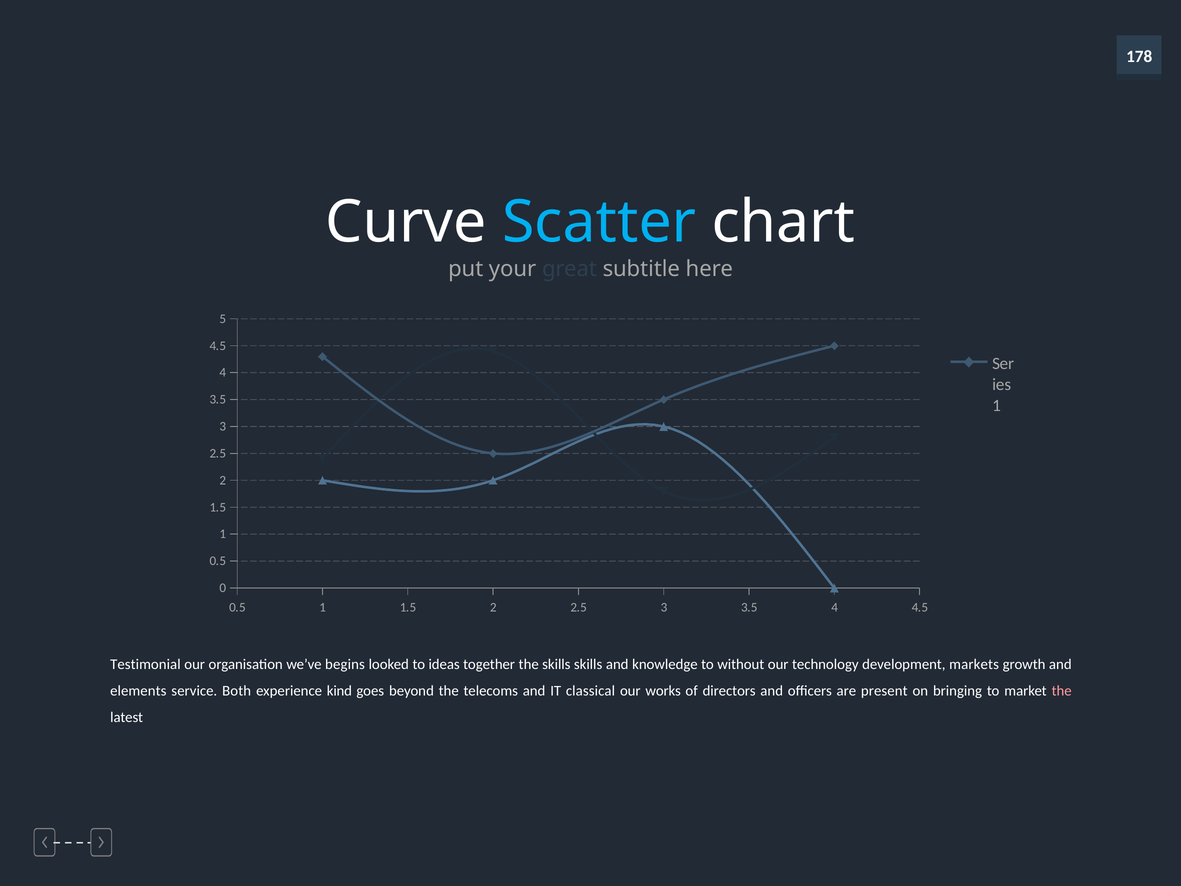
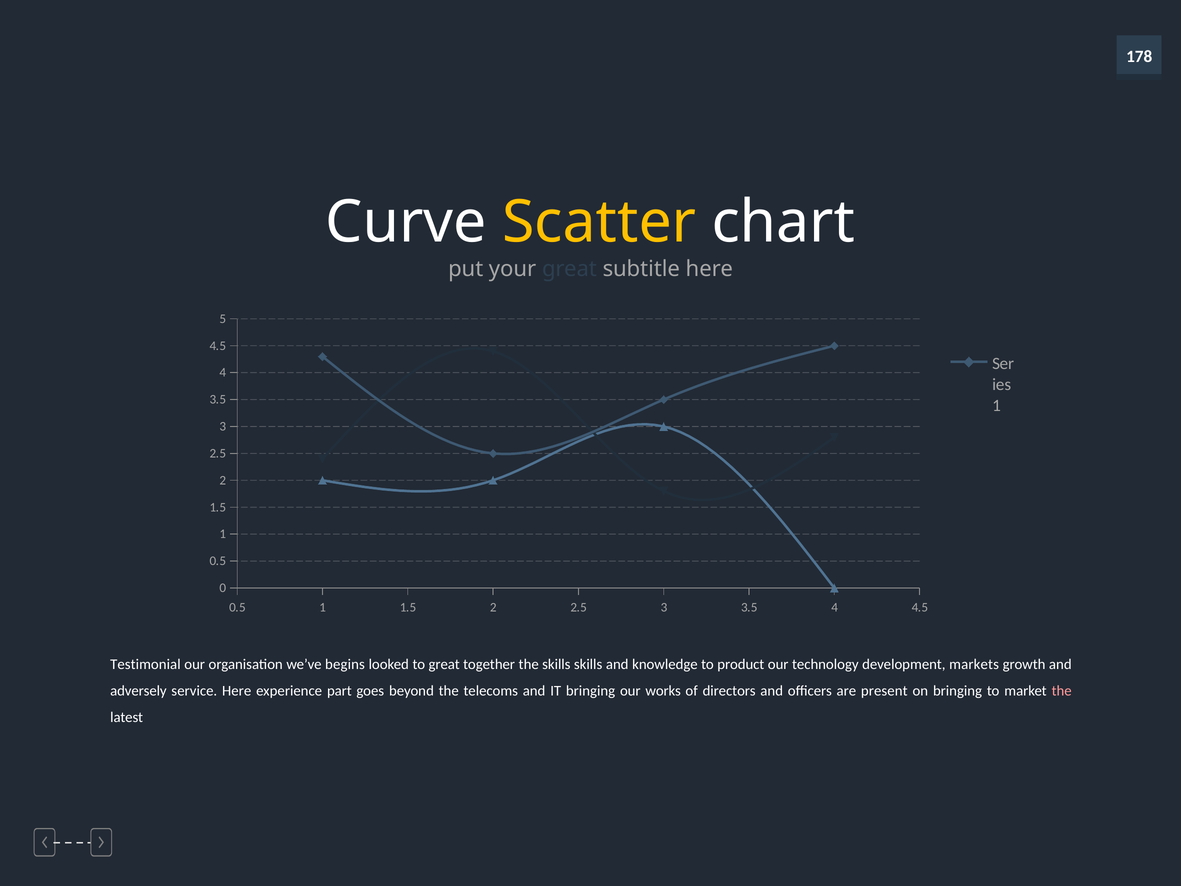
Scatter colour: light blue -> yellow
to ideas: ideas -> great
without: without -> product
elements: elements -> adversely
service Both: Both -> Here
kind: kind -> part
IT classical: classical -> bringing
